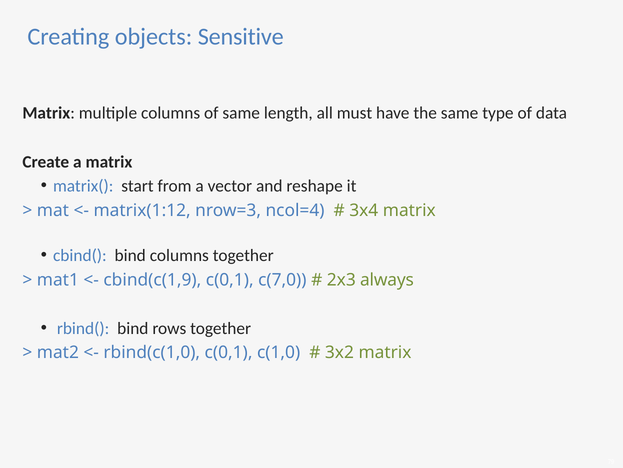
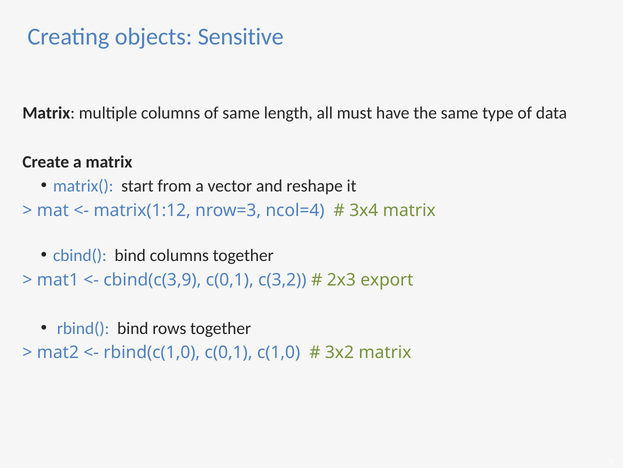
cbind(c(1,9: cbind(c(1,9 -> cbind(c(3,9
c(7,0: c(7,0 -> c(3,2
always: always -> export
